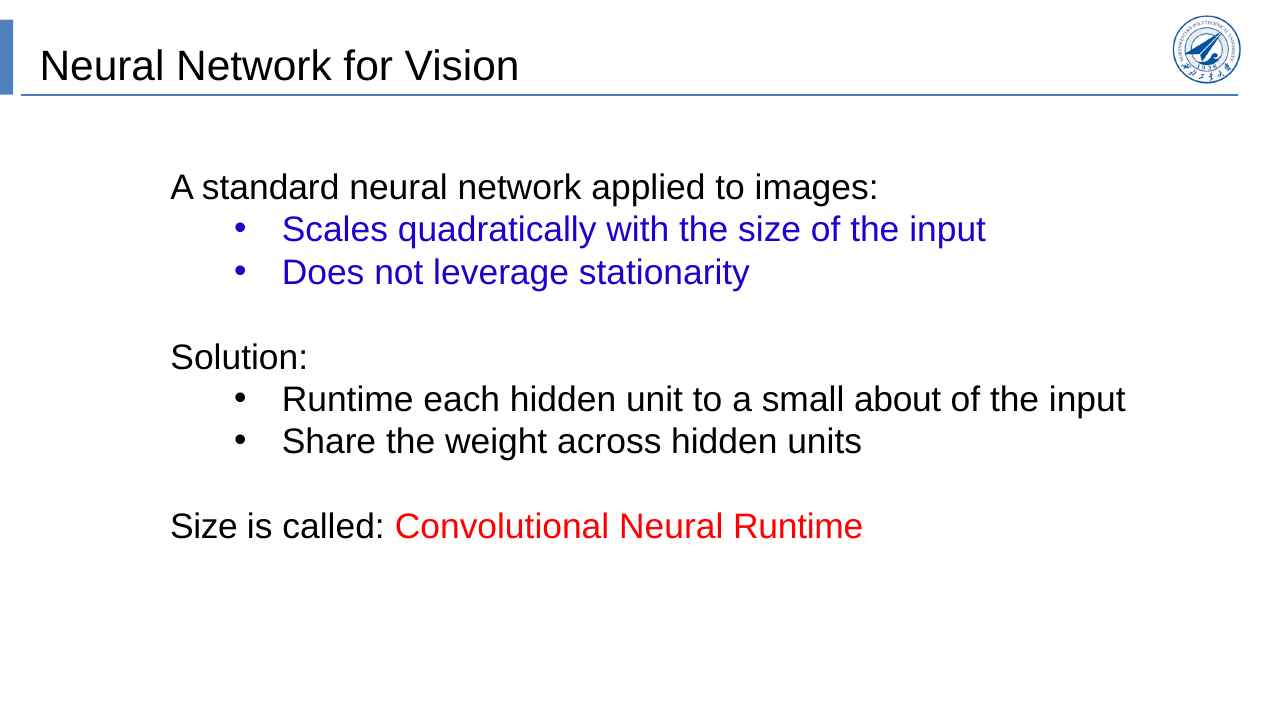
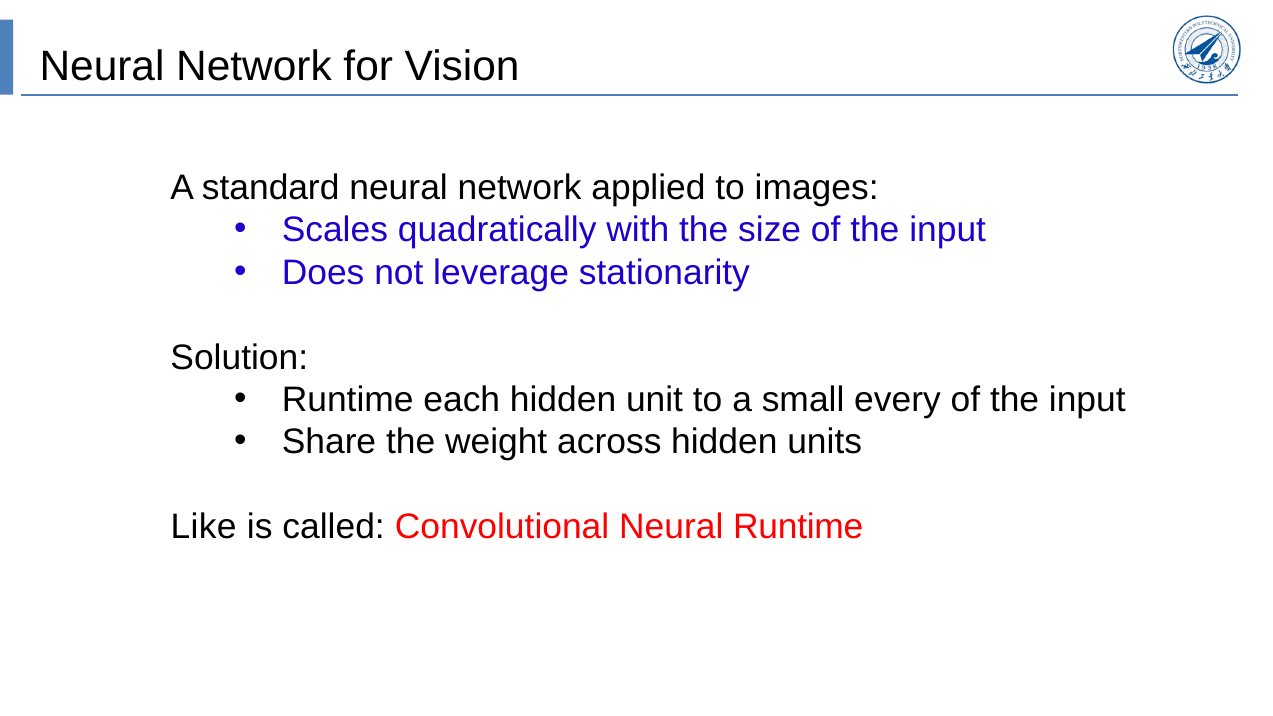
about: about -> every
Size at (204, 527): Size -> Like
